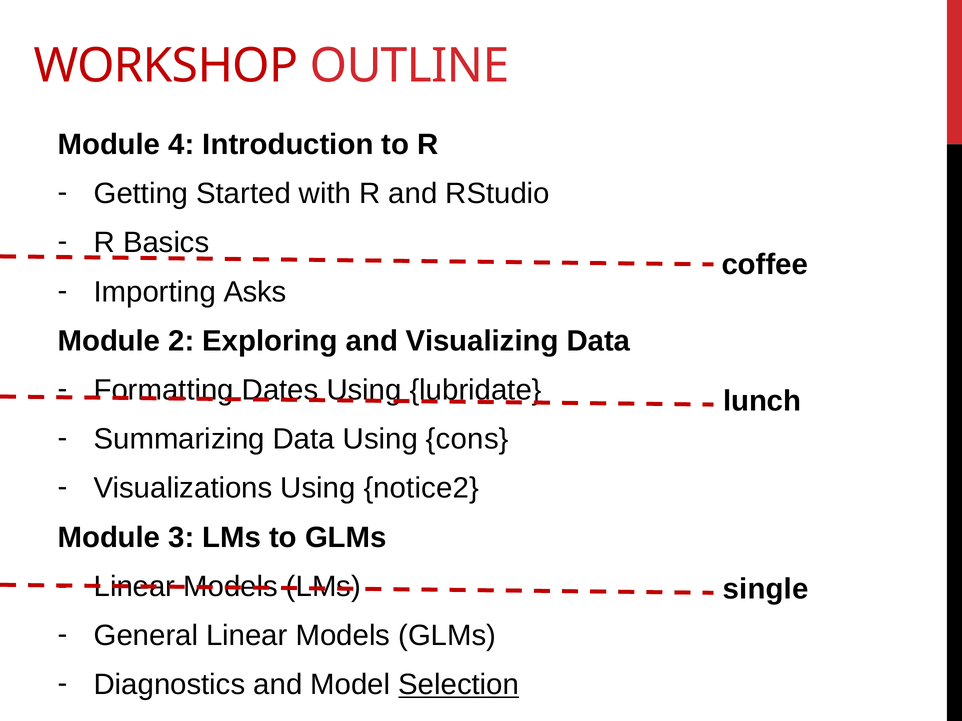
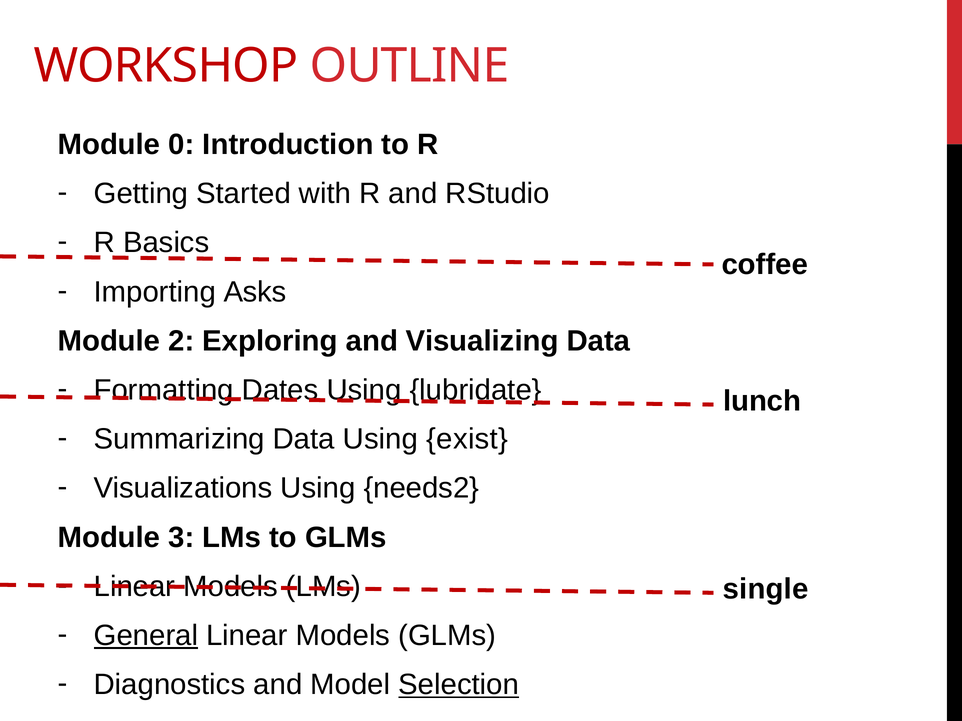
4: 4 -> 0
cons: cons -> exist
notice2: notice2 -> needs2
General underline: none -> present
